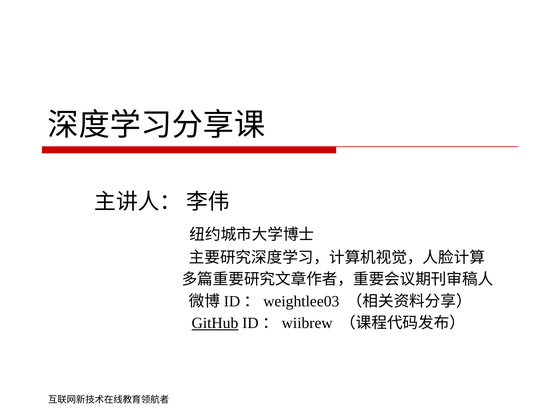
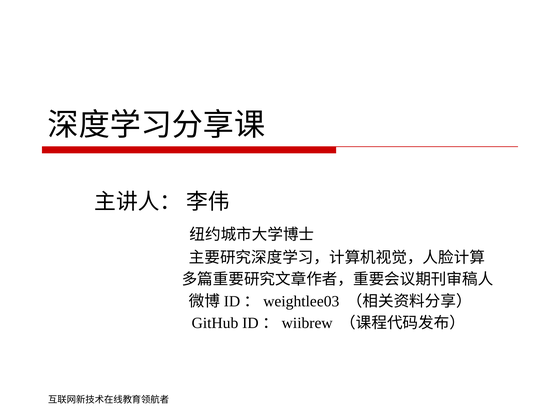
GitHub underline: present -> none
